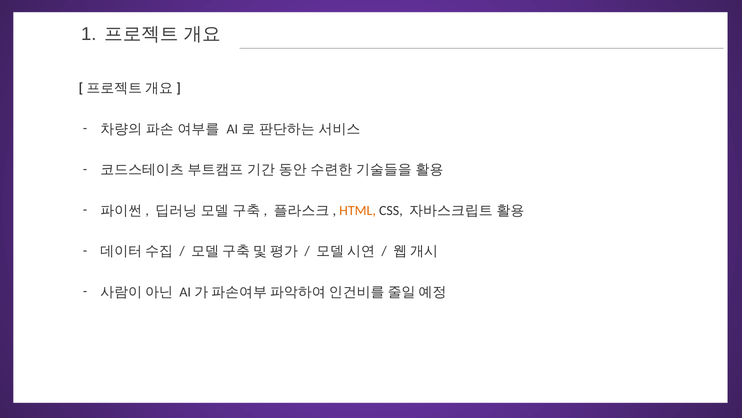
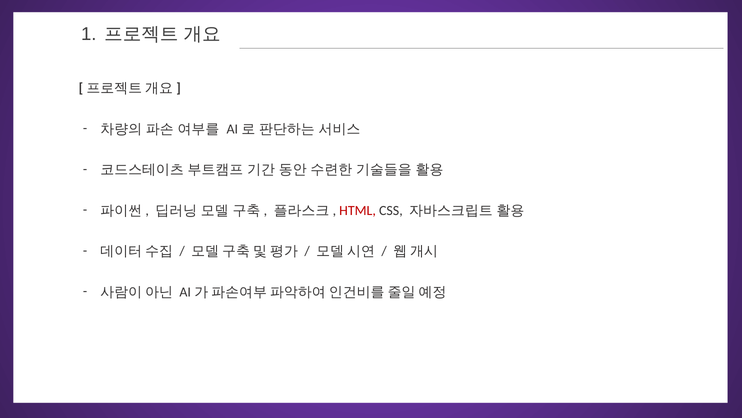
HTML colour: orange -> red
